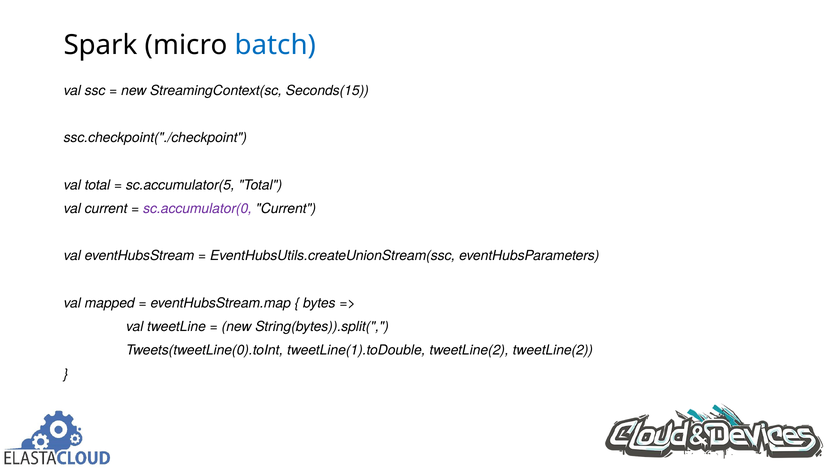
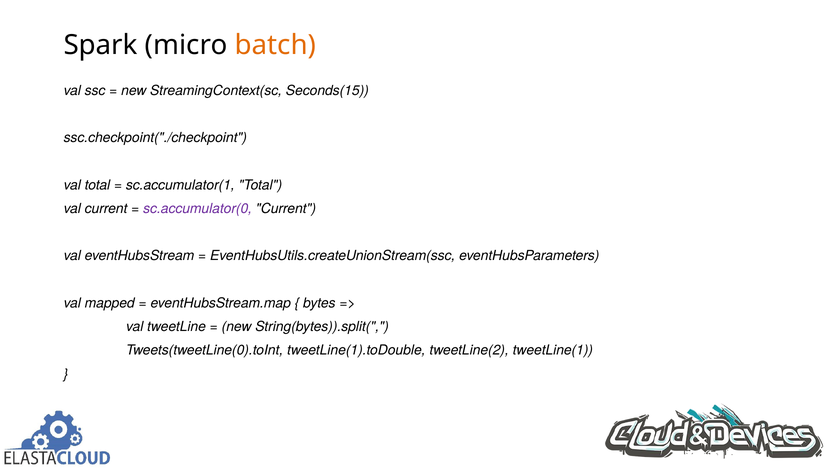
batch colour: blue -> orange
sc.accumulator(5: sc.accumulator(5 -> sc.accumulator(1
tweetLine(2 tweetLine(2: tweetLine(2 -> tweetLine(1
